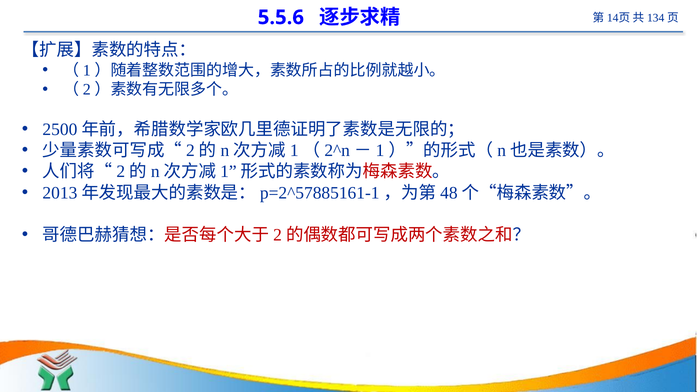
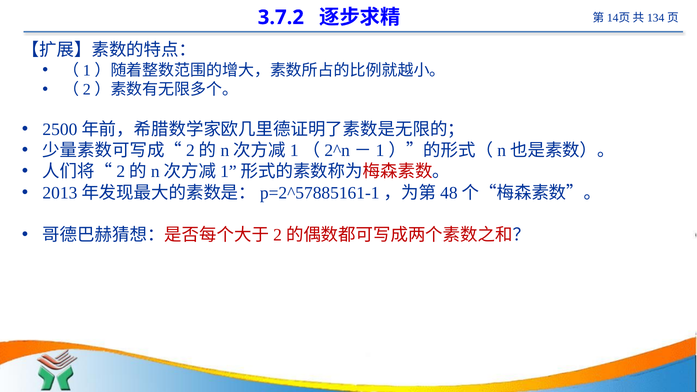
5.5.6: 5.5.6 -> 3.7.2
